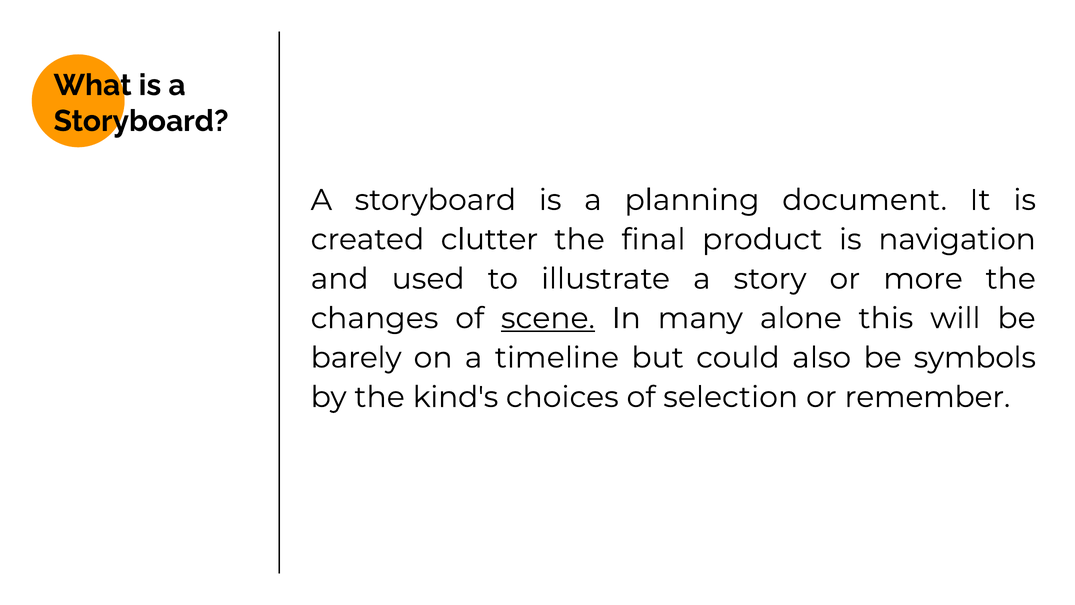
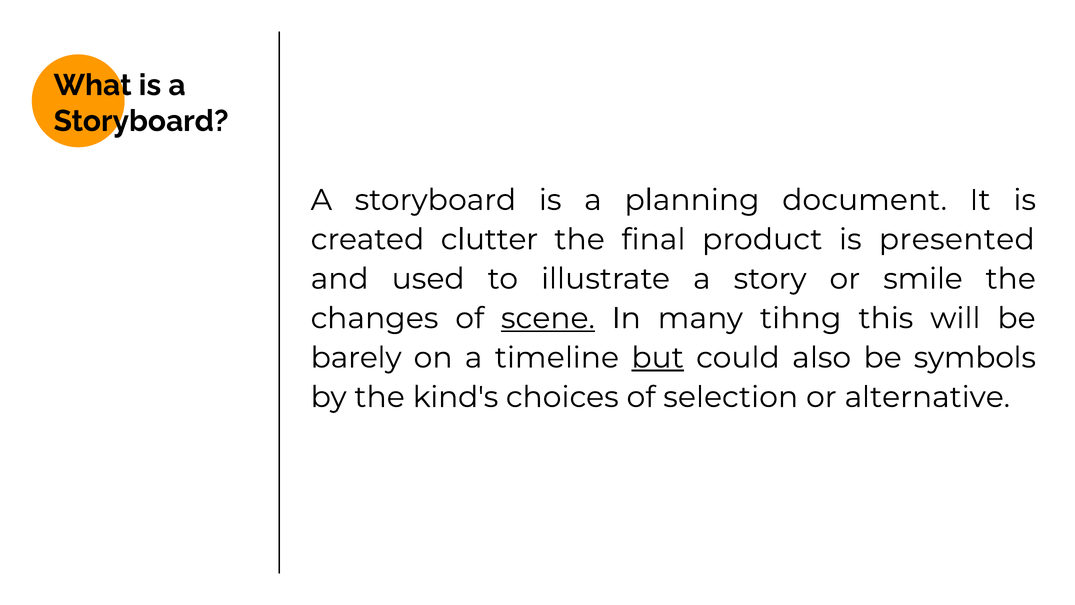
navigation: navigation -> presented
more: more -> smile
alone: alone -> tihng
but underline: none -> present
remember: remember -> alternative
